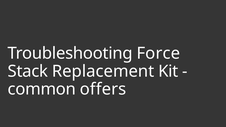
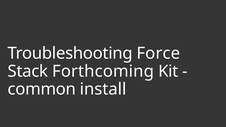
Replacement: Replacement -> Forthcoming
offers: offers -> install
